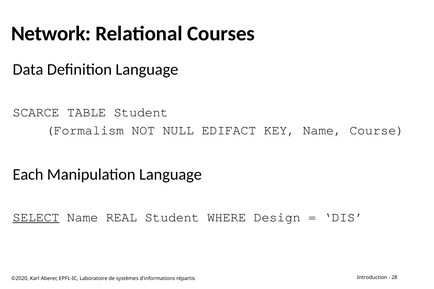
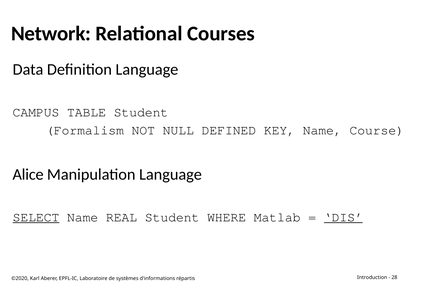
SCARCE: SCARCE -> CAMPUS
EDIFACT: EDIFACT -> DEFINED
Each: Each -> Alice
Design: Design -> Matlab
DIS underline: none -> present
